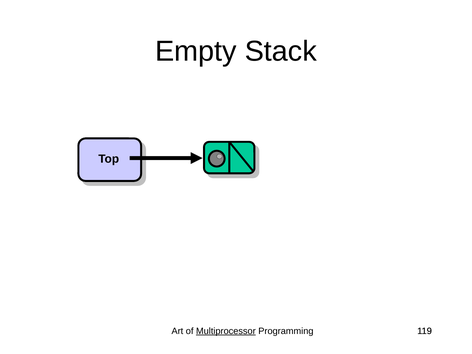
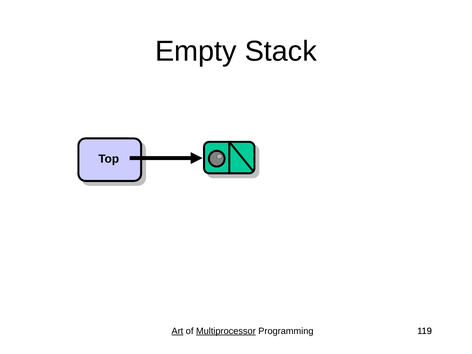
Art underline: none -> present
